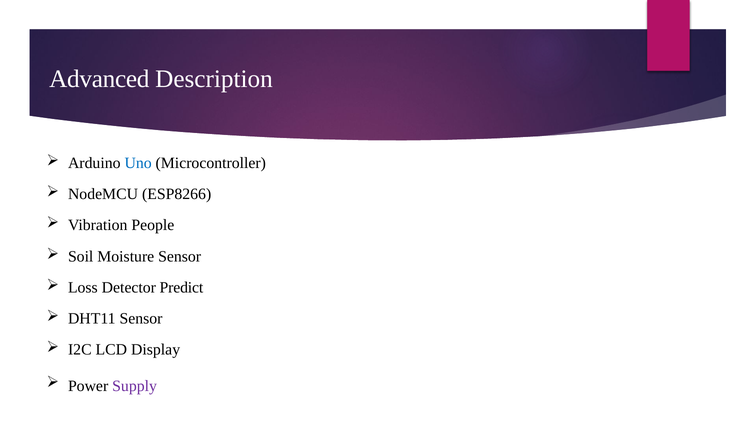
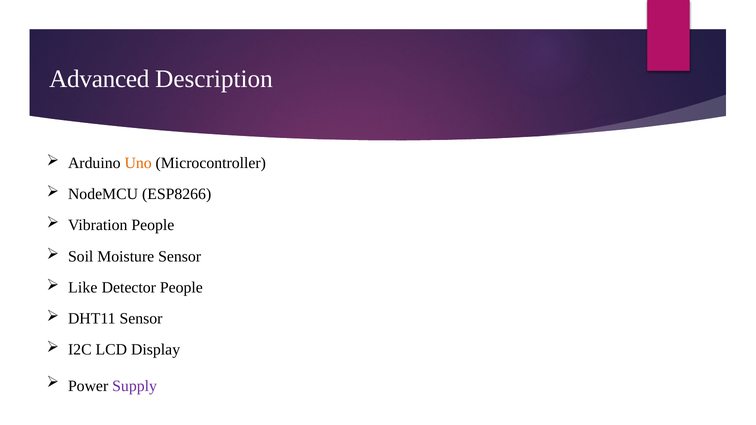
Uno colour: blue -> orange
Loss: Loss -> Like
Detector Predict: Predict -> People
